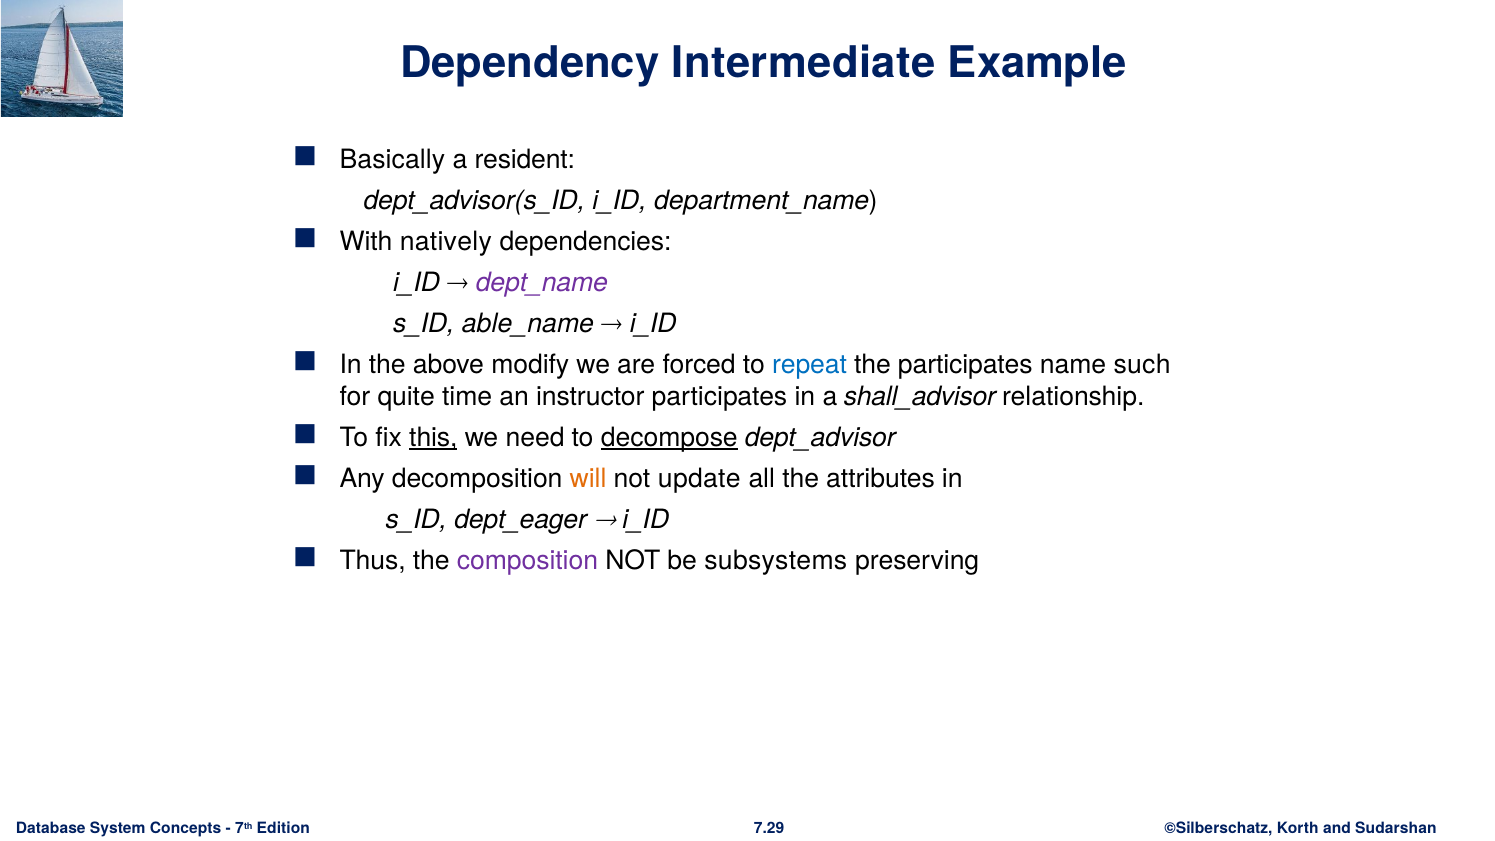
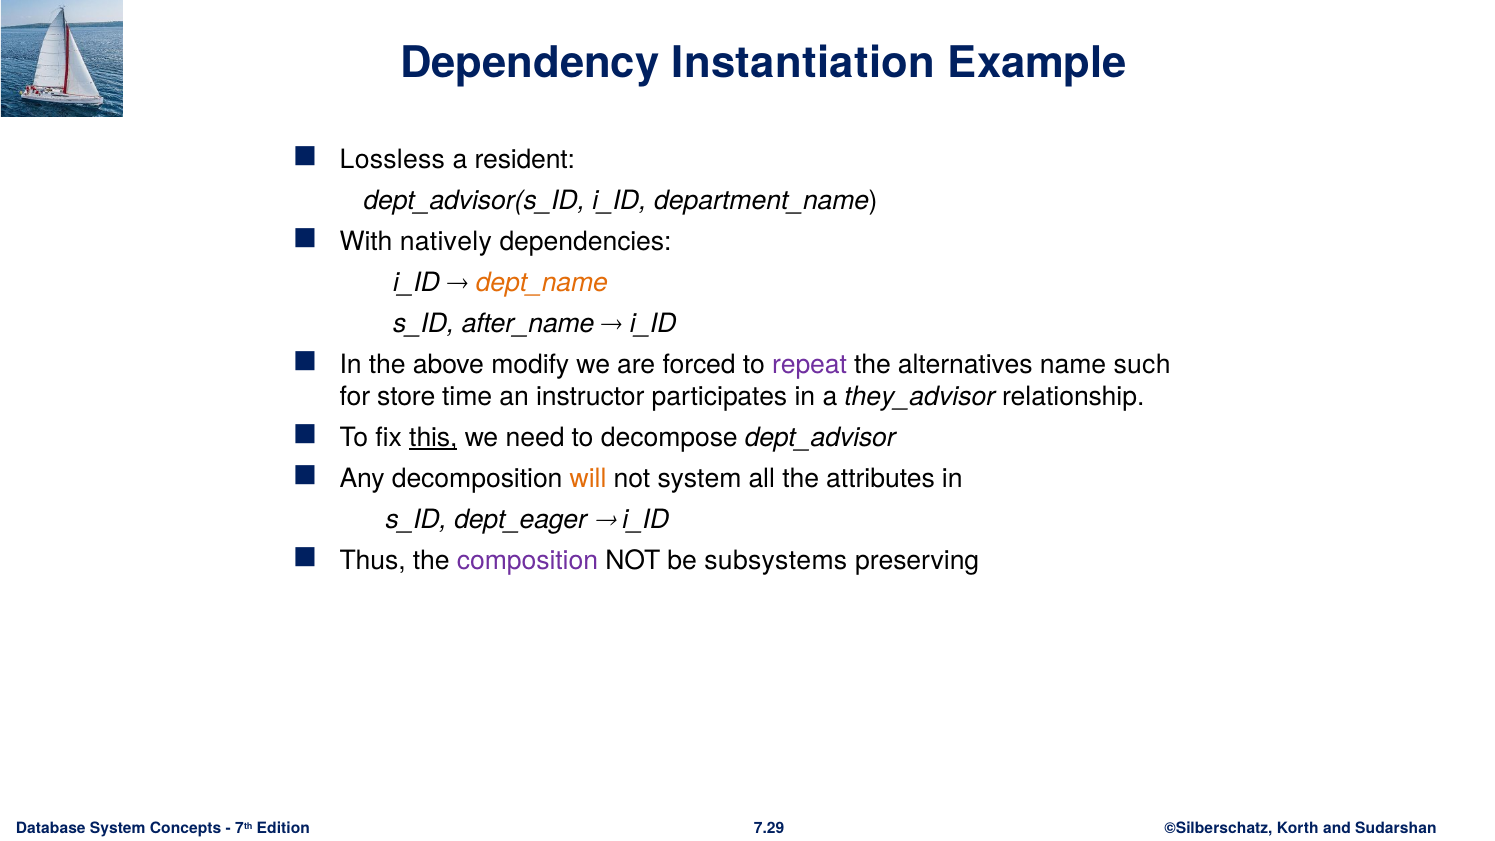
Intermediate: Intermediate -> Instantiation
Basically: Basically -> Lossless
dept_name colour: purple -> orange
able_name: able_name -> after_name
repeat colour: blue -> purple
the participates: participates -> alternatives
quite: quite -> store
shall_advisor: shall_advisor -> they_advisor
decompose underline: present -> none
not update: update -> system
